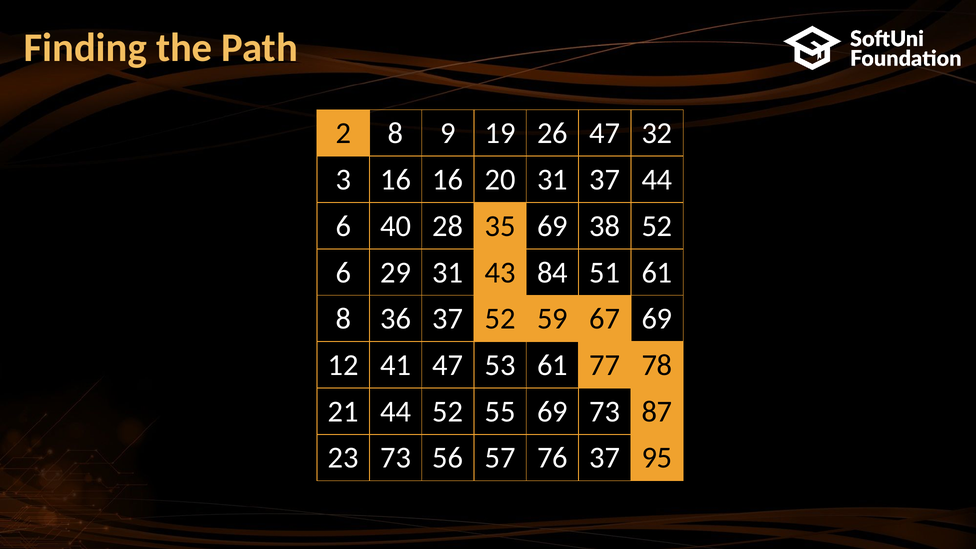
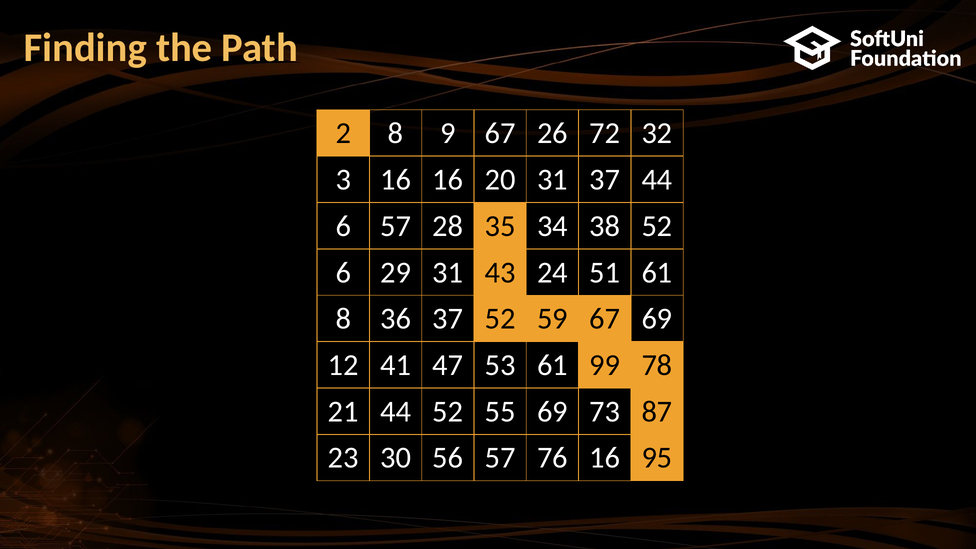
9 19: 19 -> 67
26 47: 47 -> 72
6 40: 40 -> 57
35 69: 69 -> 34
84: 84 -> 24
77: 77 -> 99
23 73: 73 -> 30
76 37: 37 -> 16
